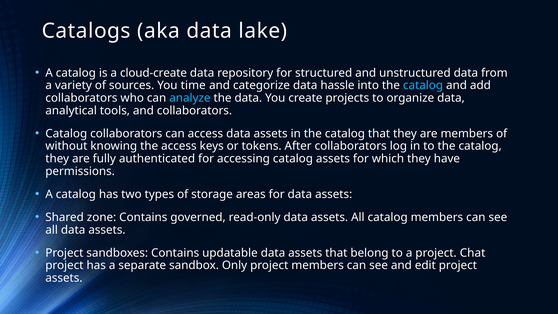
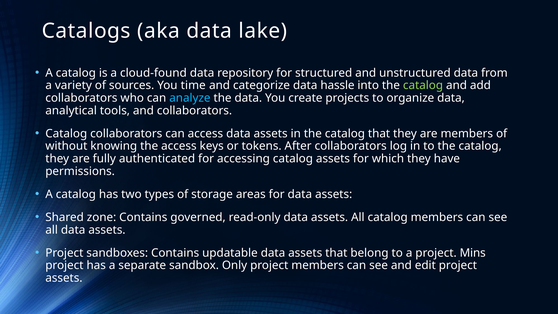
cloud-create: cloud-create -> cloud-found
catalog at (423, 85) colour: light blue -> light green
Chat: Chat -> Mins
